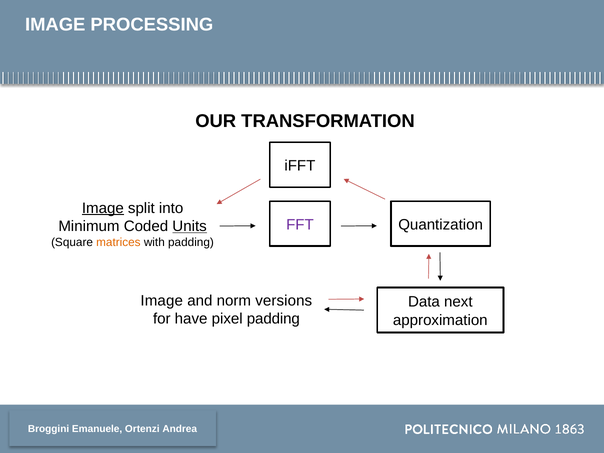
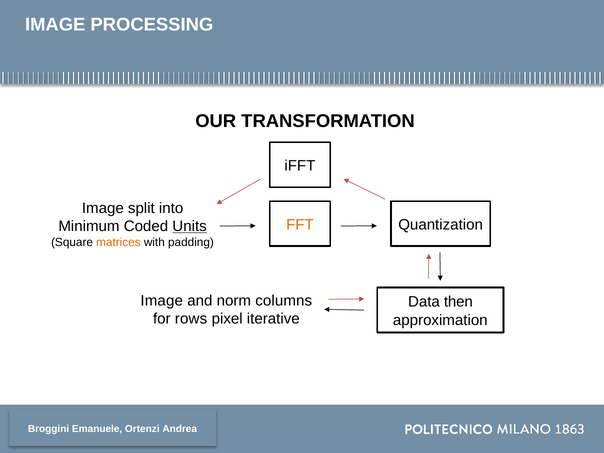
Image at (103, 208) underline: present -> none
FFT colour: purple -> orange
versions: versions -> columns
next: next -> then
have: have -> rows
pixel padding: padding -> iterative
